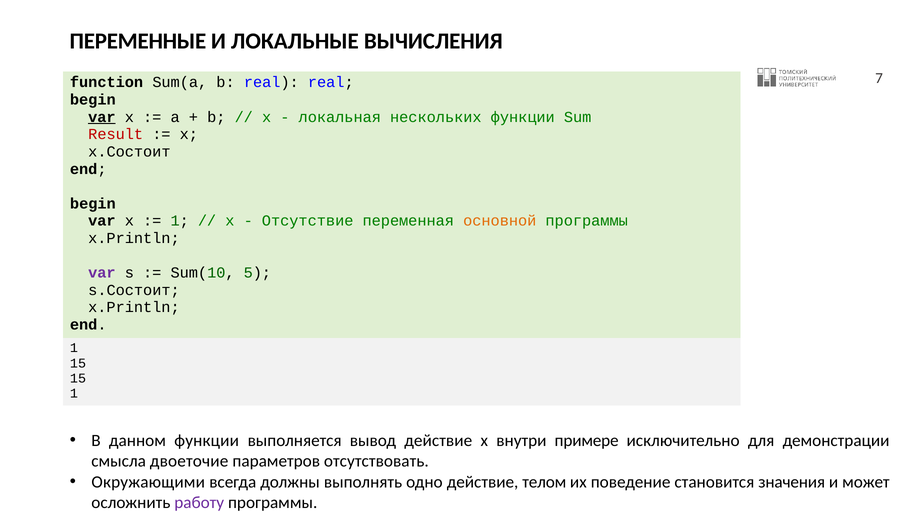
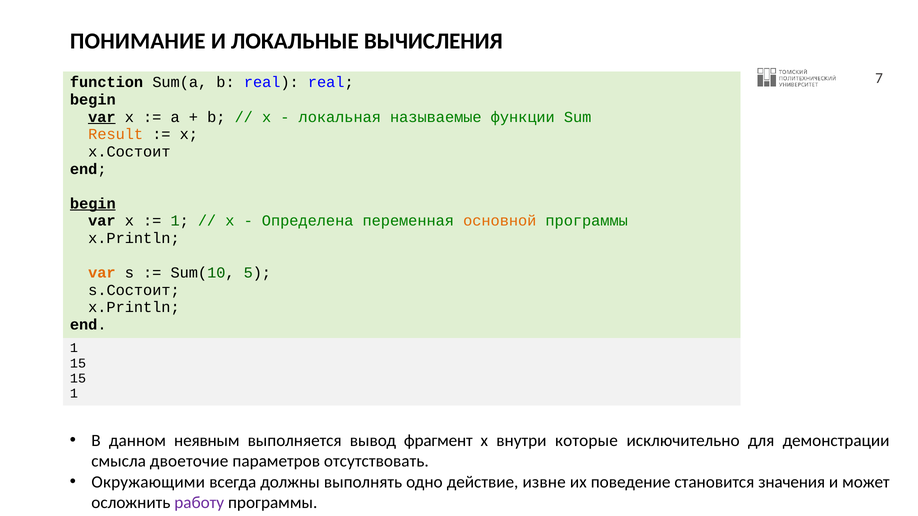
ПЕРЕМЕННЫЕ: ПЕРЕМЕННЫЕ -> ПОНИМАНИЕ
нескольких: нескольких -> называемые
Result colour: red -> orange
begin at (93, 204) underline: none -> present
Отсутствие: Отсутствие -> Определена
var at (102, 273) colour: purple -> orange
данном функции: функции -> неявным
вывод действие: действие -> фрагмент
примере: примере -> которые
телом: телом -> извне
